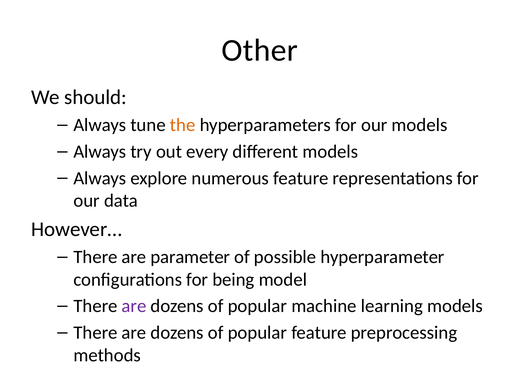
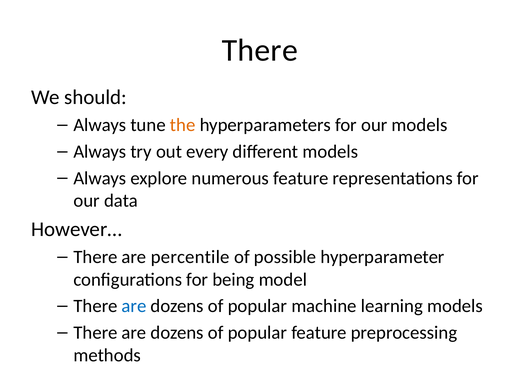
Other at (260, 50): Other -> There
parameter: parameter -> percentile
are at (134, 306) colour: purple -> blue
